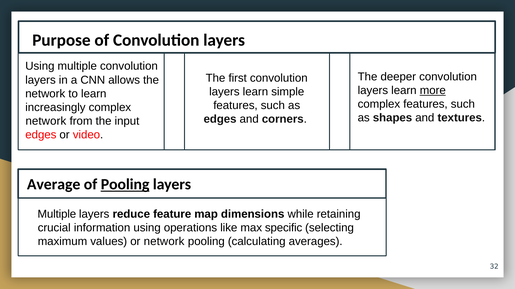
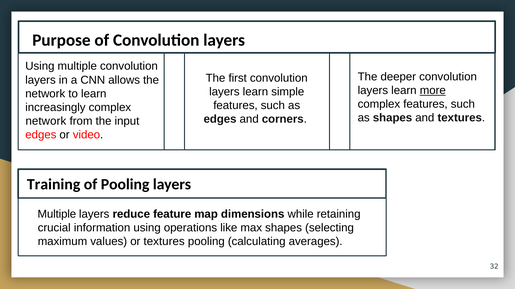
Average: Average -> Training
Pooling at (125, 185) underline: present -> none
max specific: specific -> shapes
or network: network -> textures
